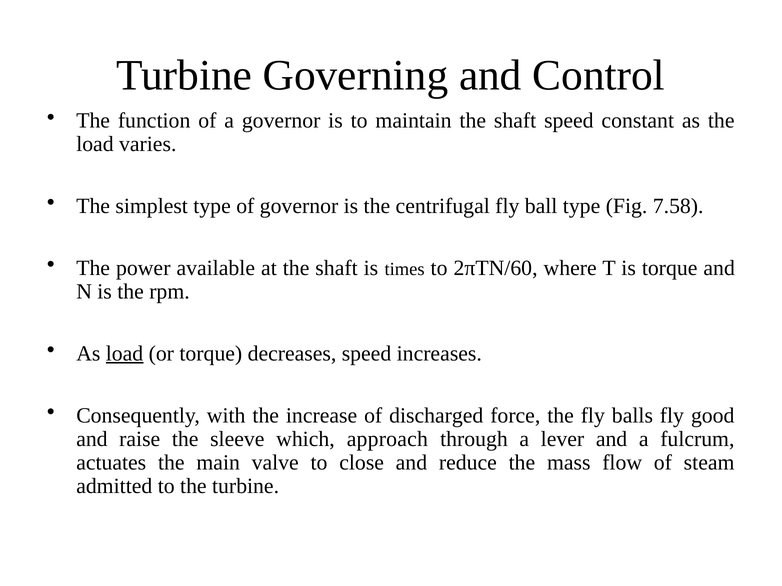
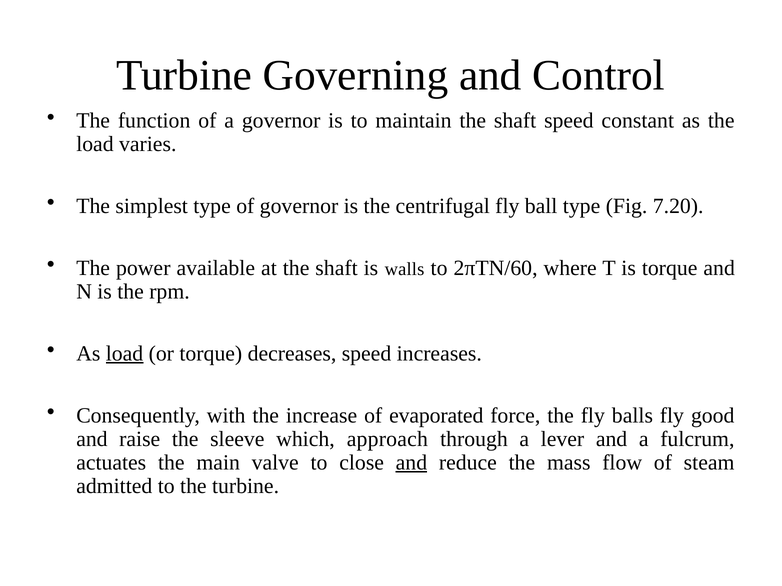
7.58: 7.58 -> 7.20
times: times -> walls
discharged: discharged -> evaporated
and at (411, 463) underline: none -> present
